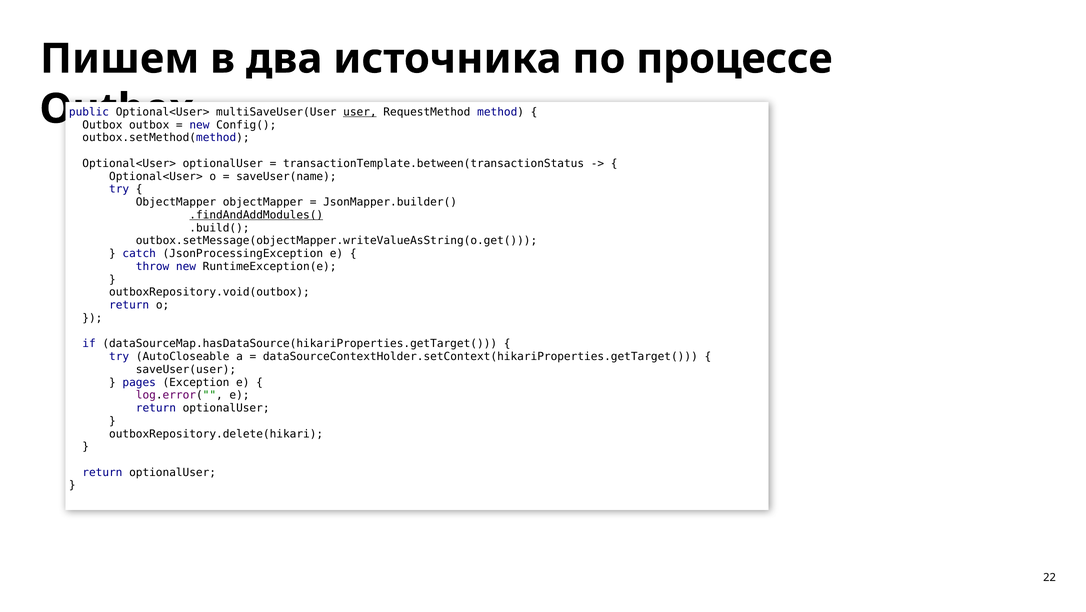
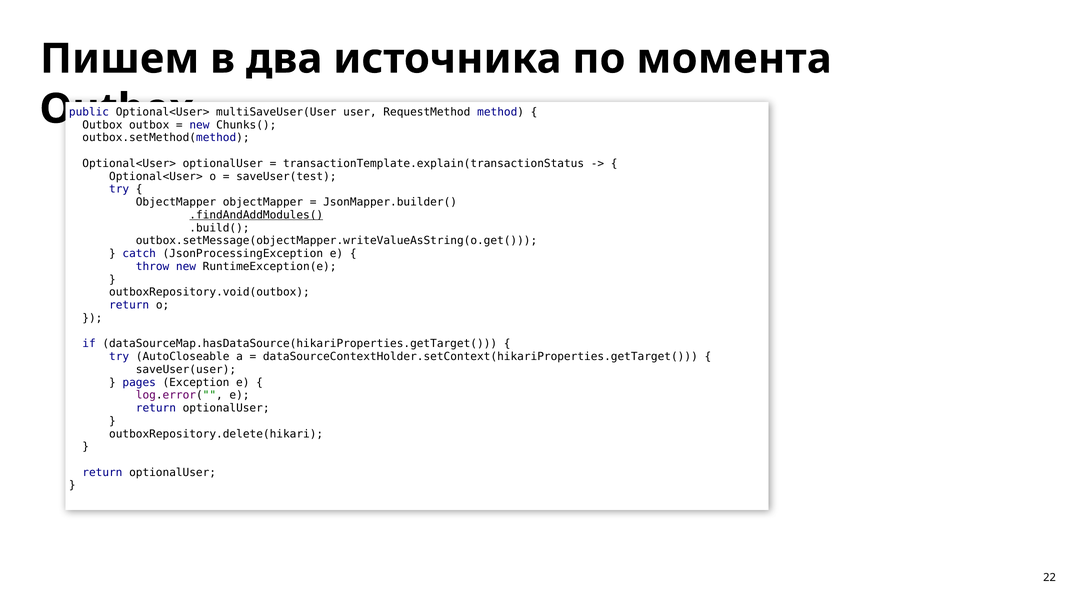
процессе: процессе -> момента
user underline: present -> none
Config(: Config( -> Chunks(
transactionTemplate.between(transactionStatus: transactionTemplate.between(transactionStatus -> transactionTemplate.explain(transactionStatus
saveUser(name: saveUser(name -> saveUser(test
